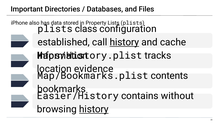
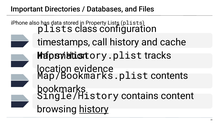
established: established -> timestamps
history at (124, 42) underline: present -> none
Easier/History: Easier/History -> Single/History
without: without -> content
